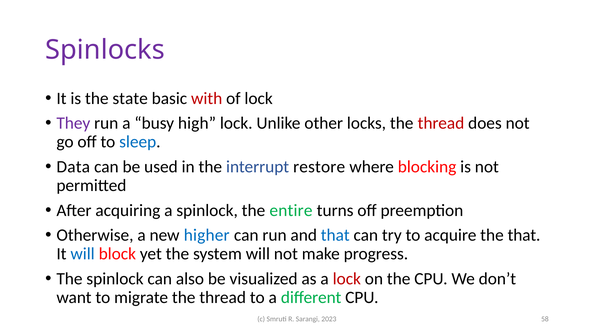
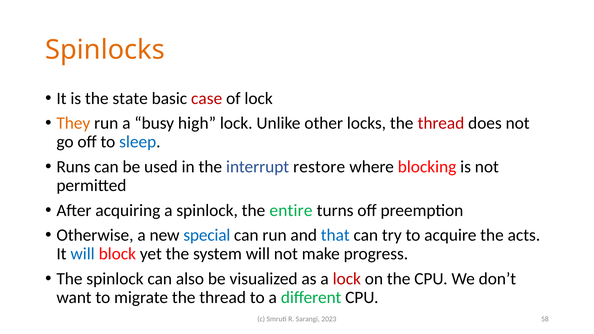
Spinlocks colour: purple -> orange
with: with -> case
They colour: purple -> orange
Data: Data -> Runs
higher: higher -> special
the that: that -> acts
